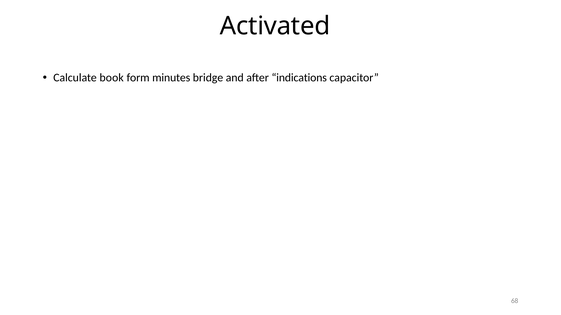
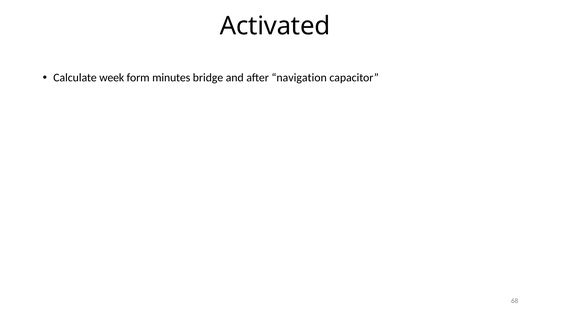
book: book -> week
indications: indications -> navigation
